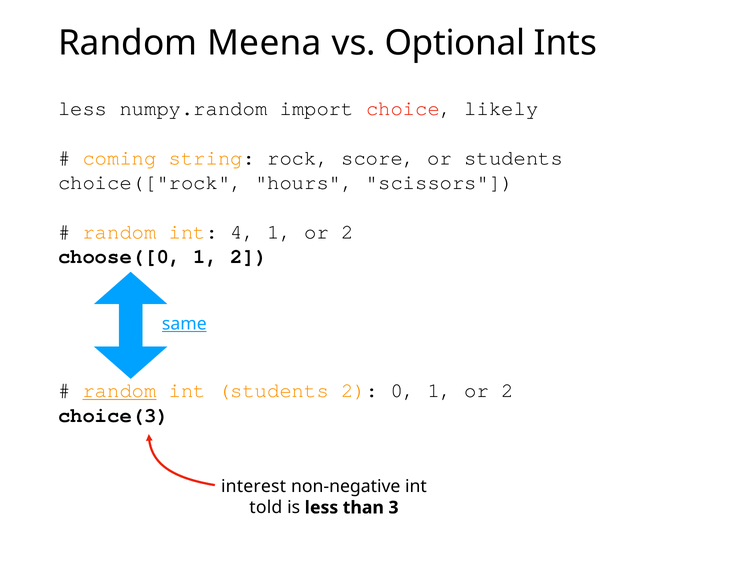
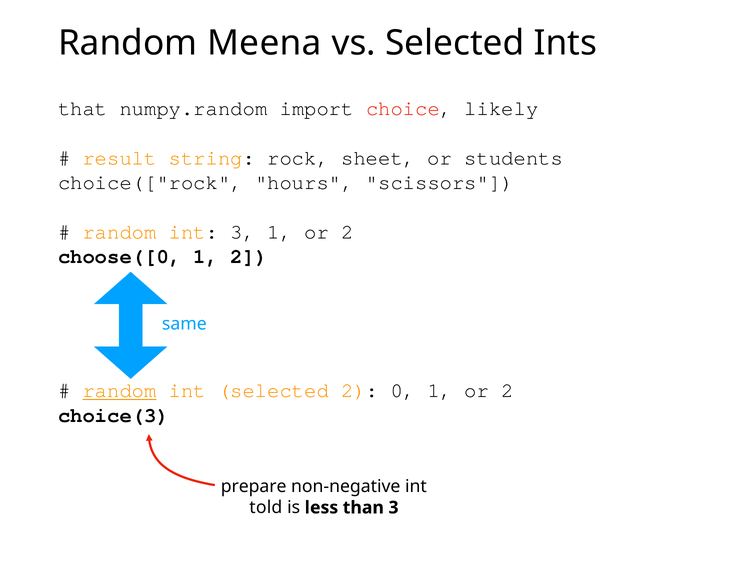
vs Optional: Optional -> Selected
less at (83, 109): less -> that
coming: coming -> result
score: score -> sheet
int 4: 4 -> 3
same underline: present -> none
int students: students -> selected
interest: interest -> prepare
